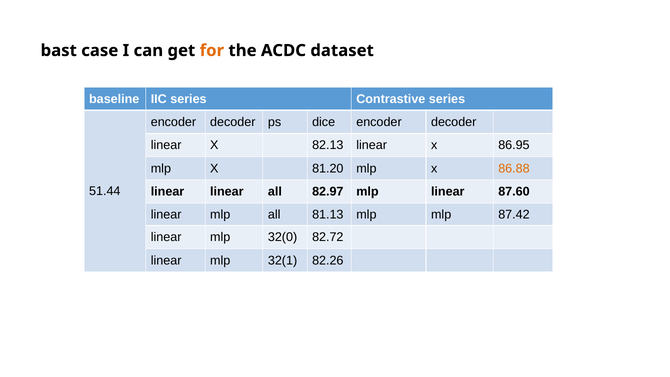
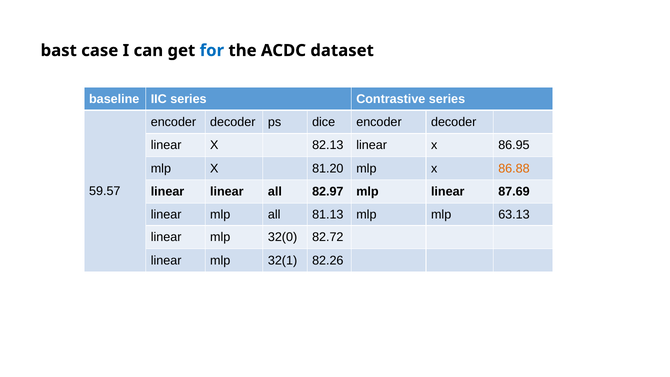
for colour: orange -> blue
51.44: 51.44 -> 59.57
87.60: 87.60 -> 87.69
87.42: 87.42 -> 63.13
